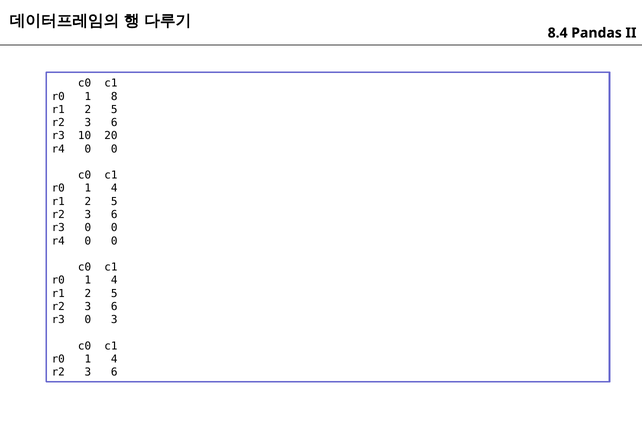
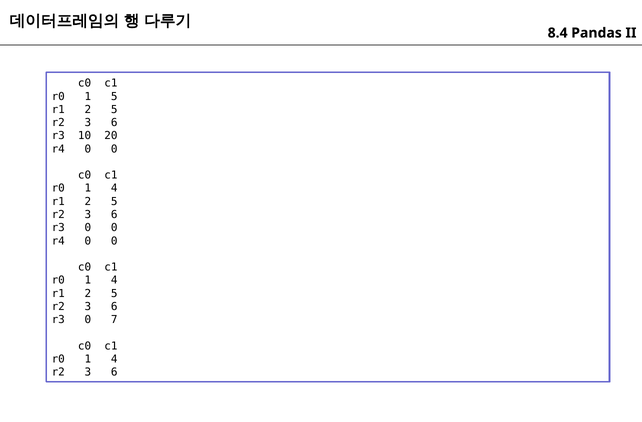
1 8: 8 -> 5
0 3: 3 -> 7
